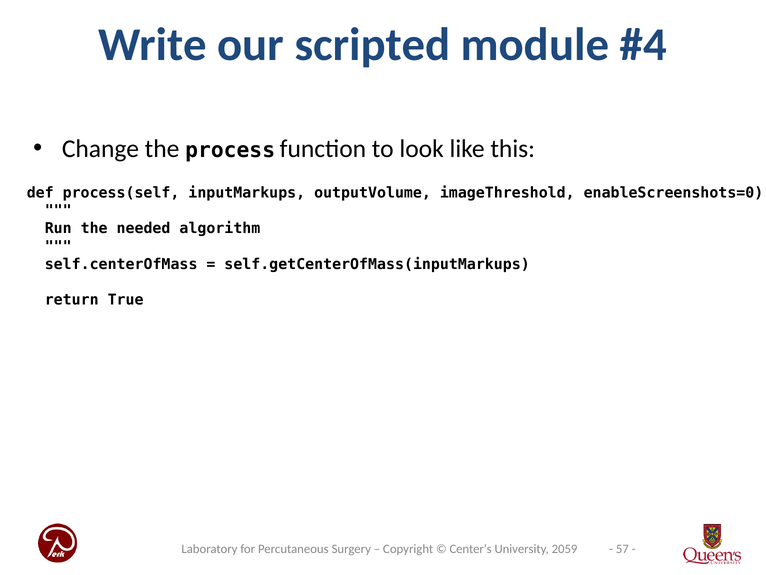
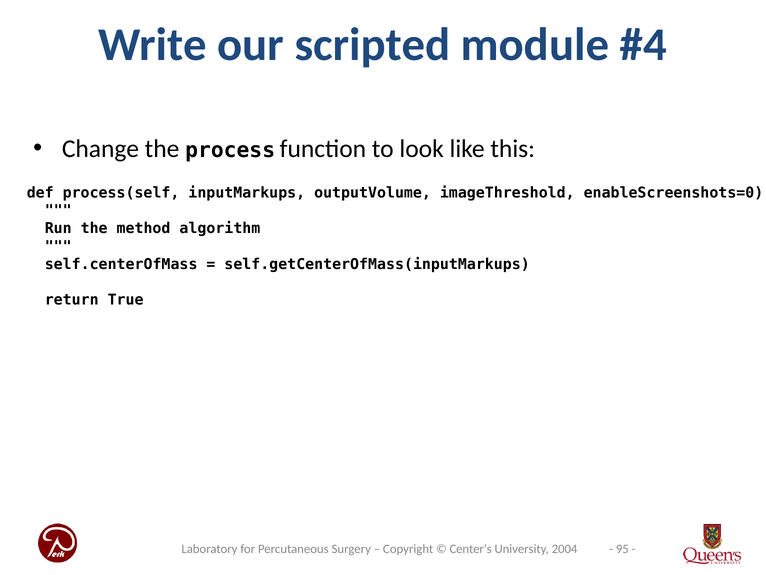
needed: needed -> method
57: 57 -> 95
2059: 2059 -> 2004
